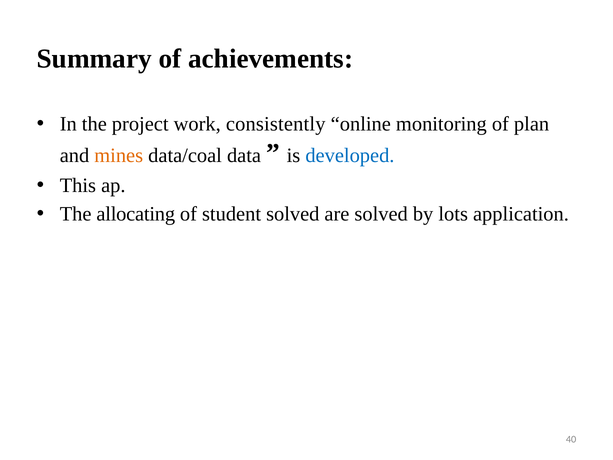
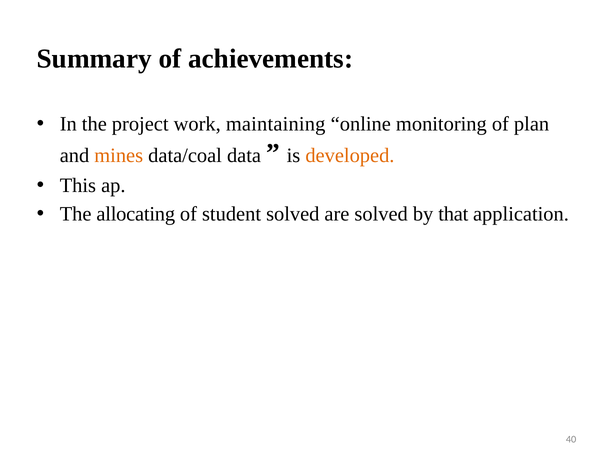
consistently: consistently -> maintaining
developed colour: blue -> orange
lots: lots -> that
